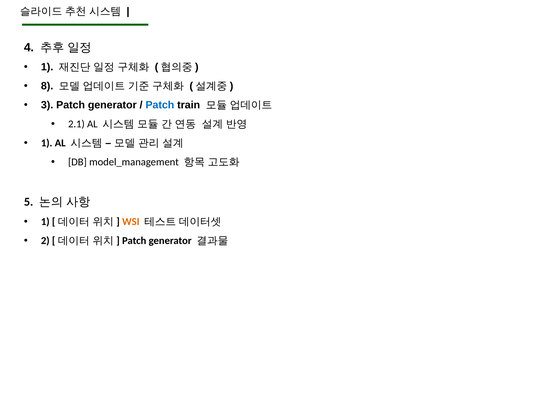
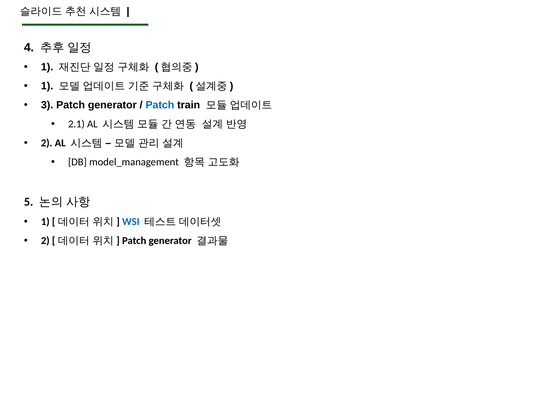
8 at (47, 86): 8 -> 1
1 at (47, 143): 1 -> 2
WSI colour: orange -> blue
